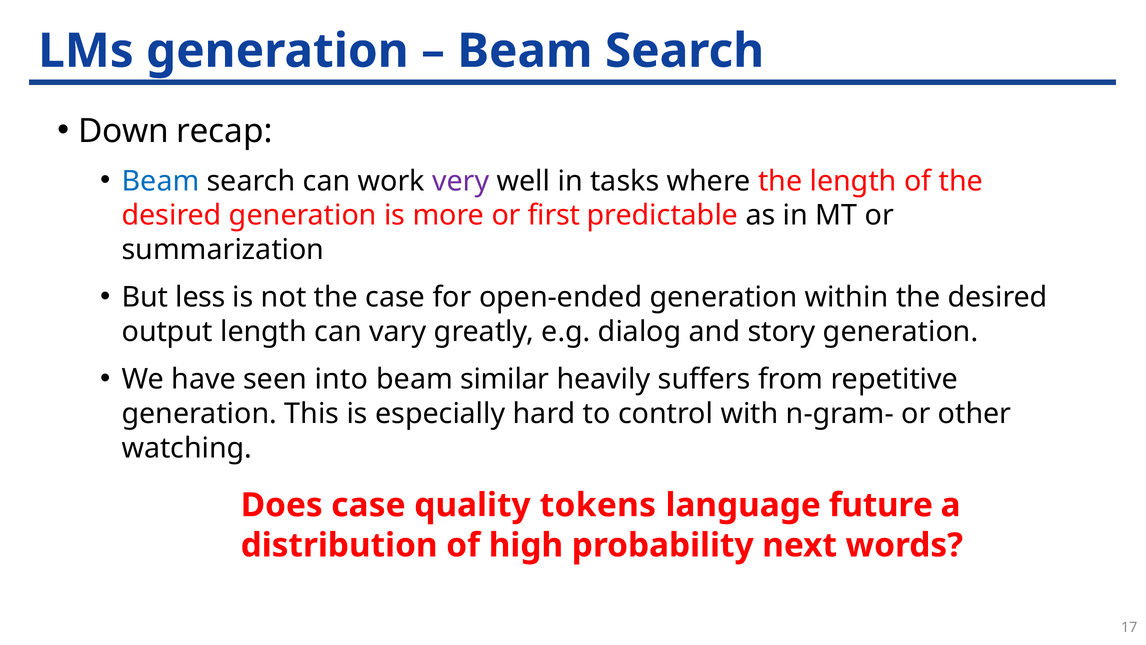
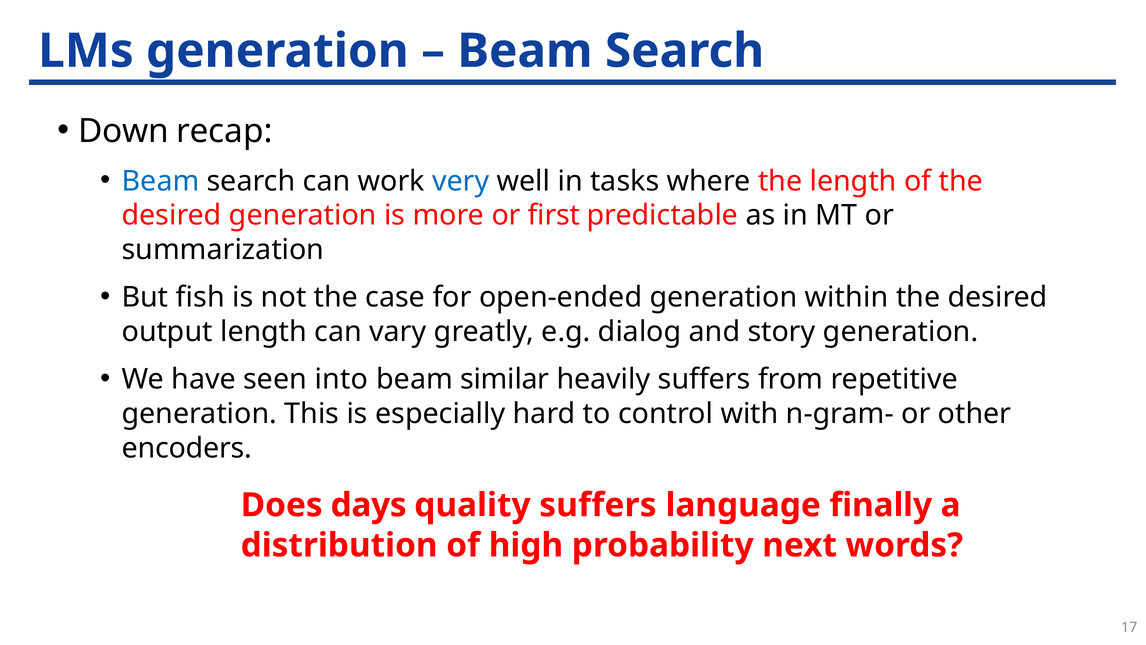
very colour: purple -> blue
less: less -> fish
watching: watching -> encoders
Does case: case -> days
quality tokens: tokens -> suffers
future: future -> finally
